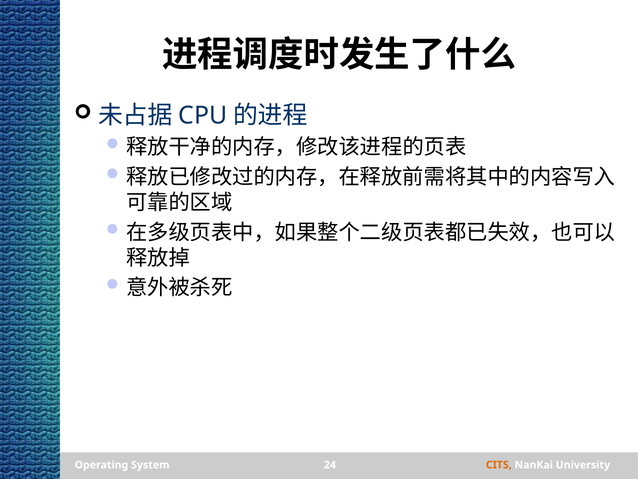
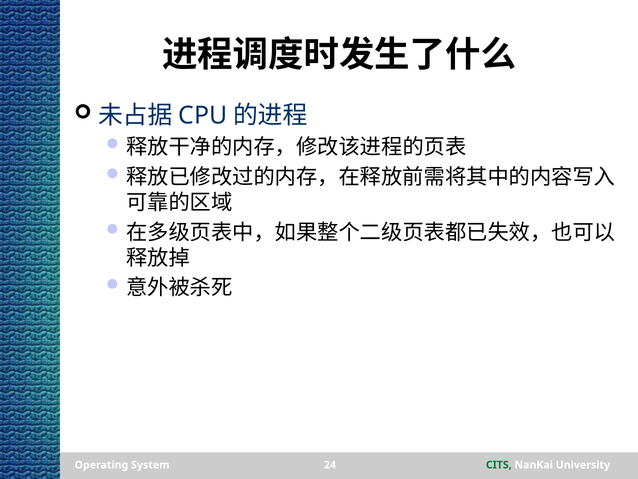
CITS colour: orange -> green
